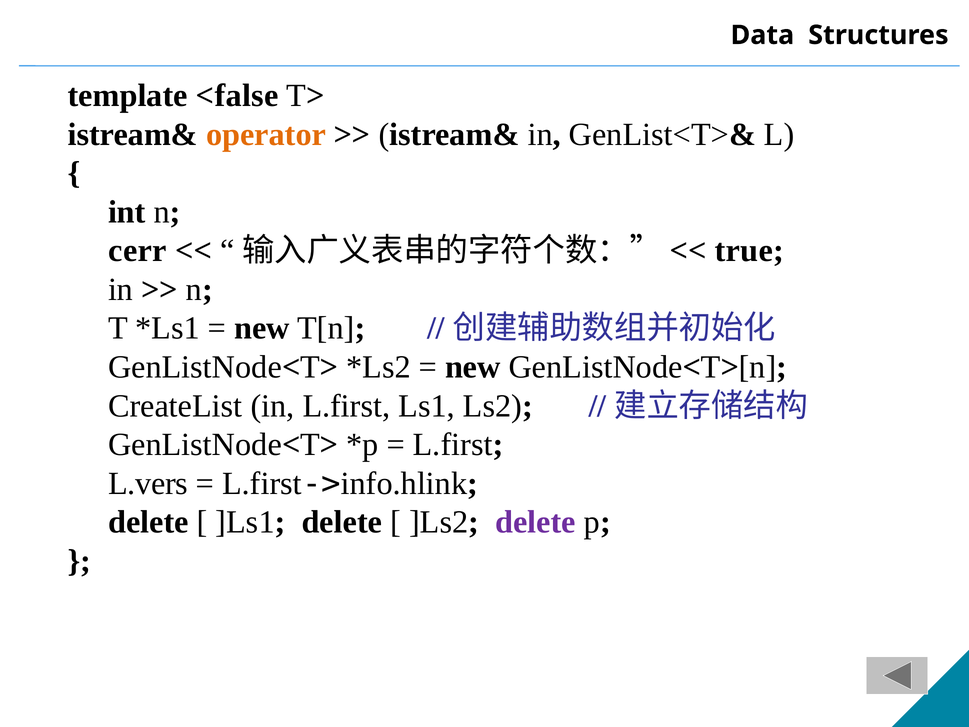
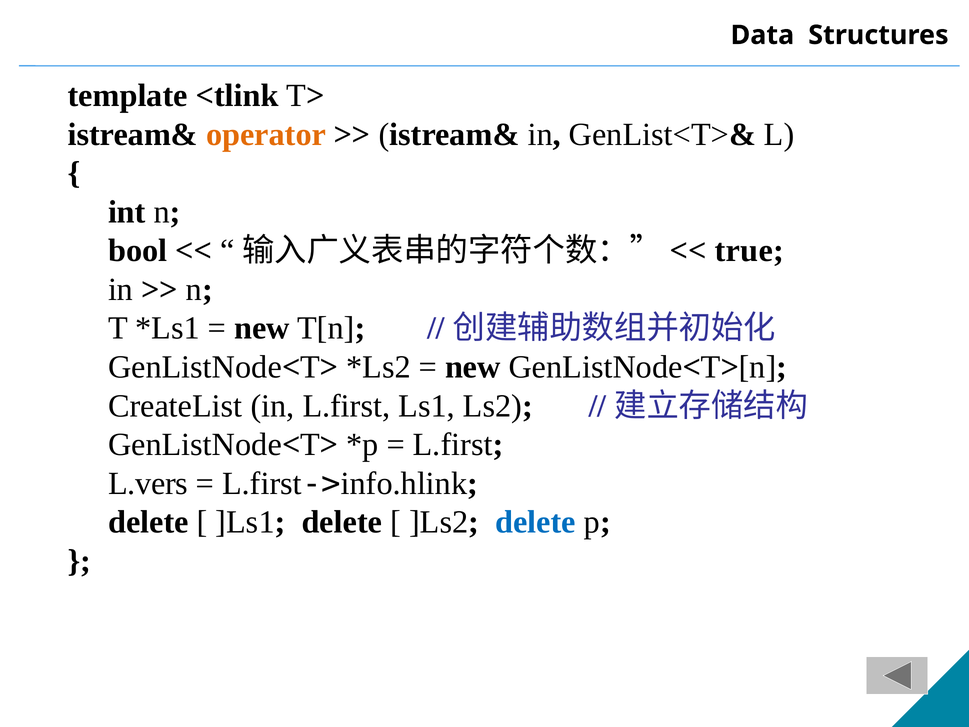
<false: <false -> <tlink
cerr: cerr -> bool
delete at (535, 522) colour: purple -> blue
